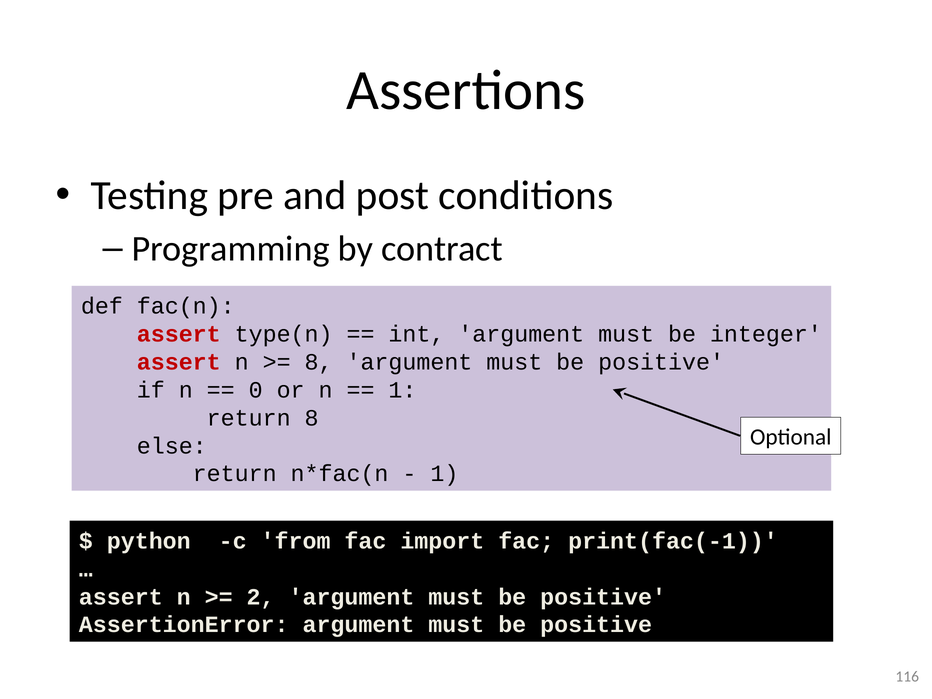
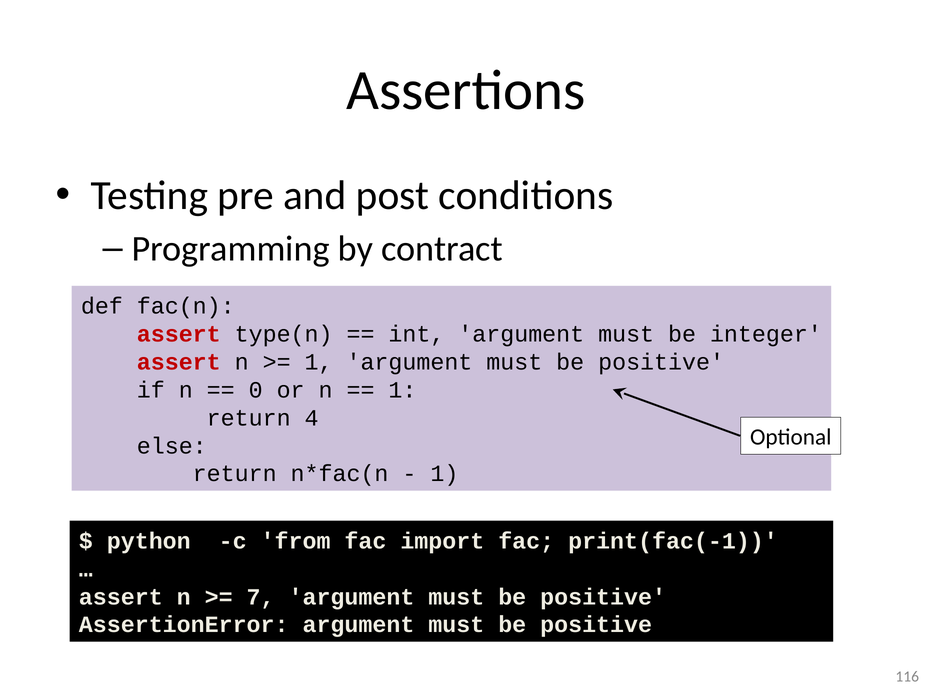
8 at (319, 362): 8 -> 1
return 8: 8 -> 4
2: 2 -> 7
